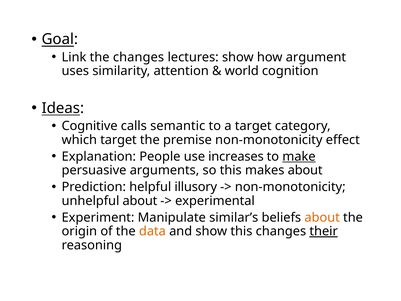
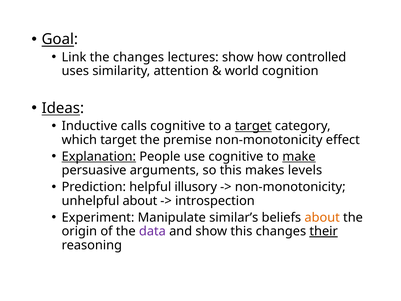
argument: argument -> controlled
Cognitive: Cognitive -> Inductive
calls semantic: semantic -> cognitive
target at (253, 126) underline: none -> present
Explanation underline: none -> present
use increases: increases -> cognitive
makes about: about -> levels
experimental: experimental -> introspection
data colour: orange -> purple
